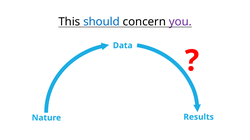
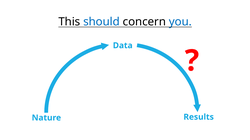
you colour: purple -> blue
